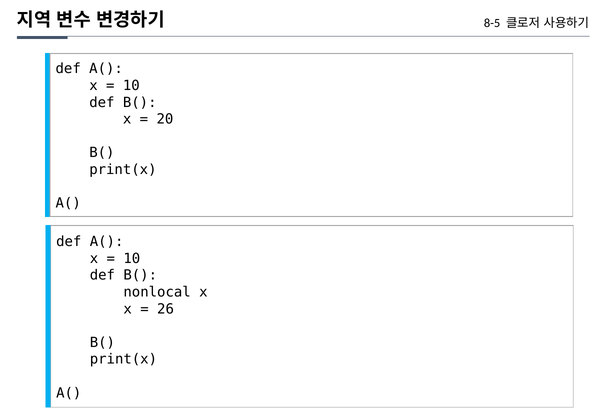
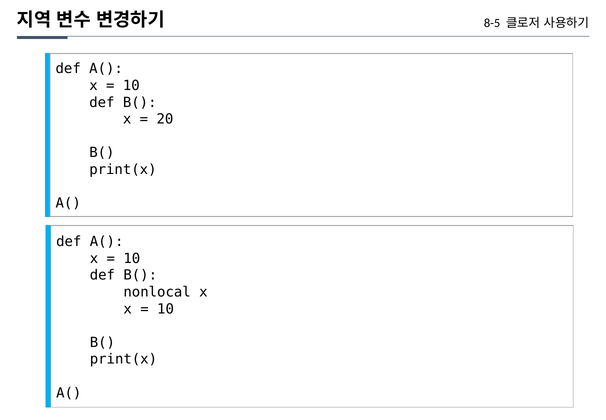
26 at (166, 309): 26 -> 10
